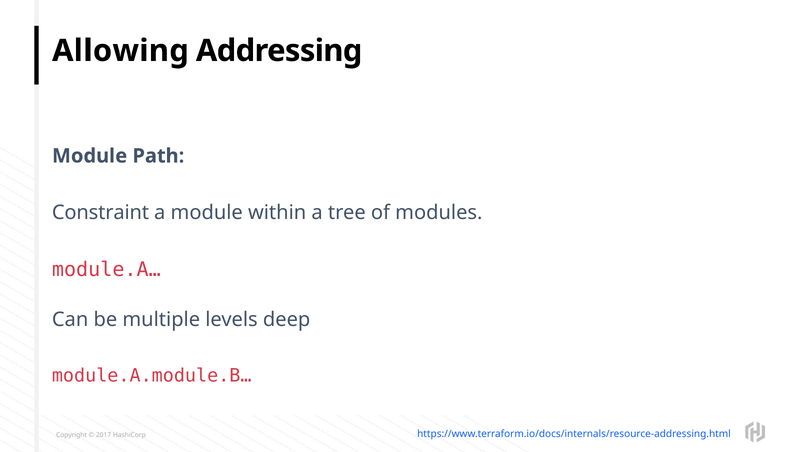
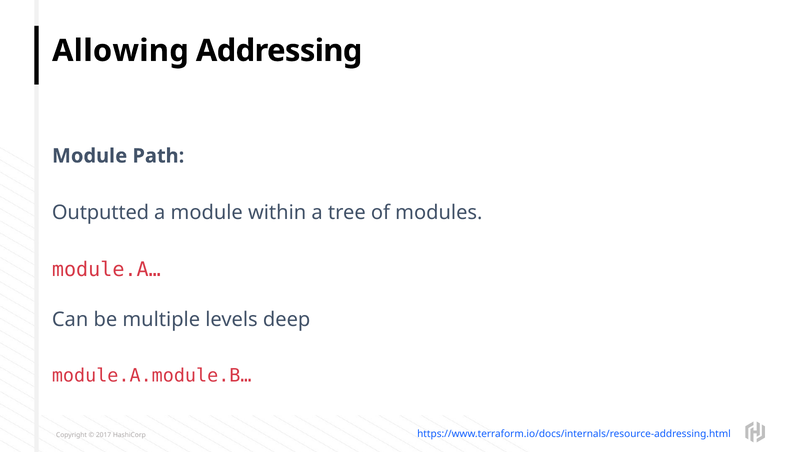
Constraint: Constraint -> Outputted
